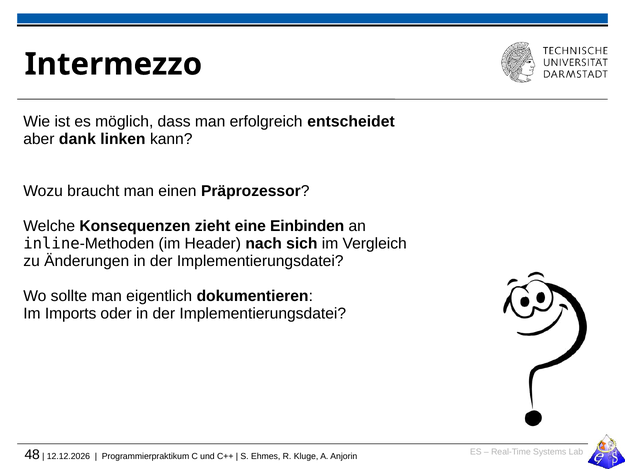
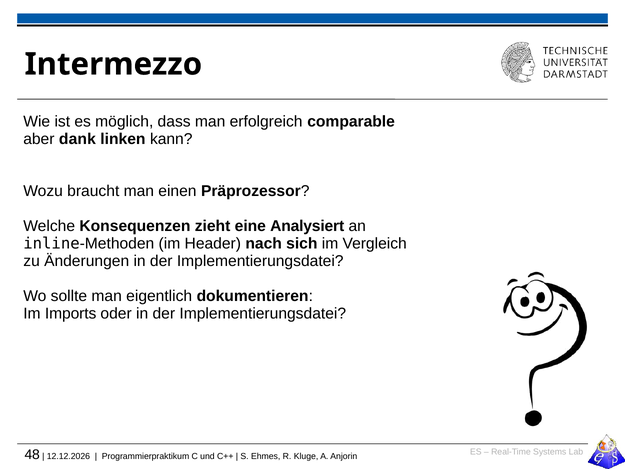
entscheidet: entscheidet -> comparable
Einbinden: Einbinden -> Analysiert
